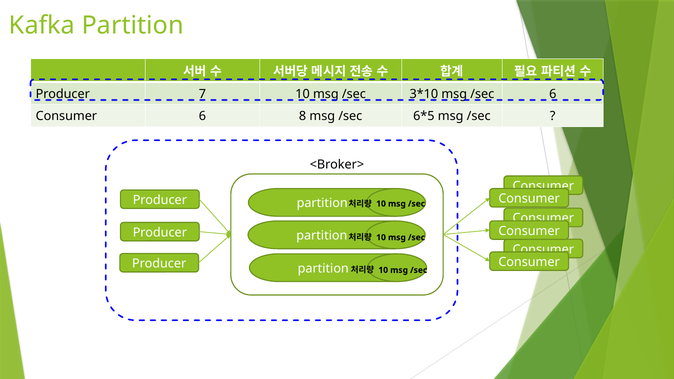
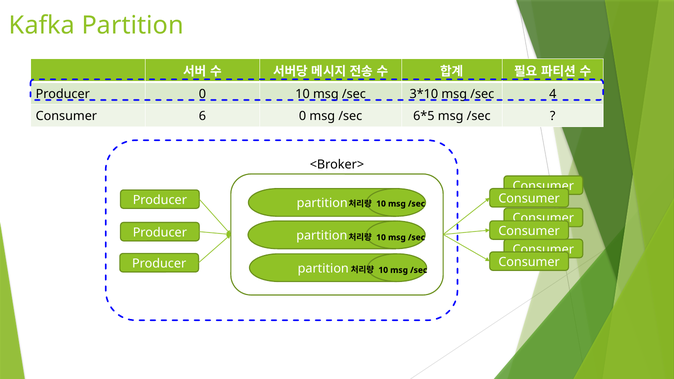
Producer 7: 7 -> 0
/sec 6: 6 -> 4
6 8: 8 -> 0
